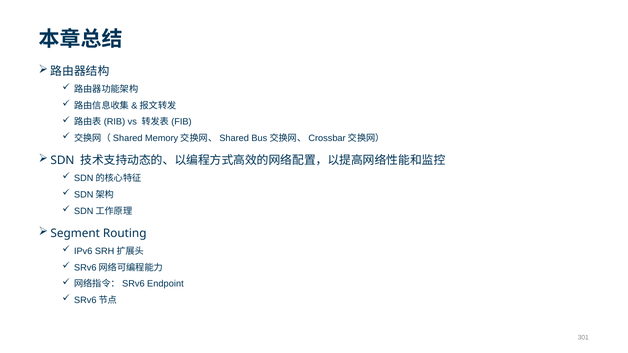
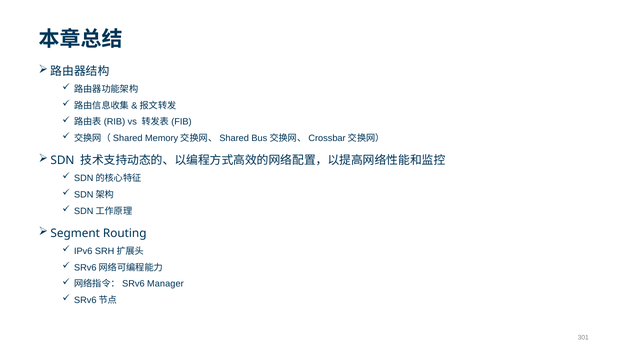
Endpoint: Endpoint -> Manager
